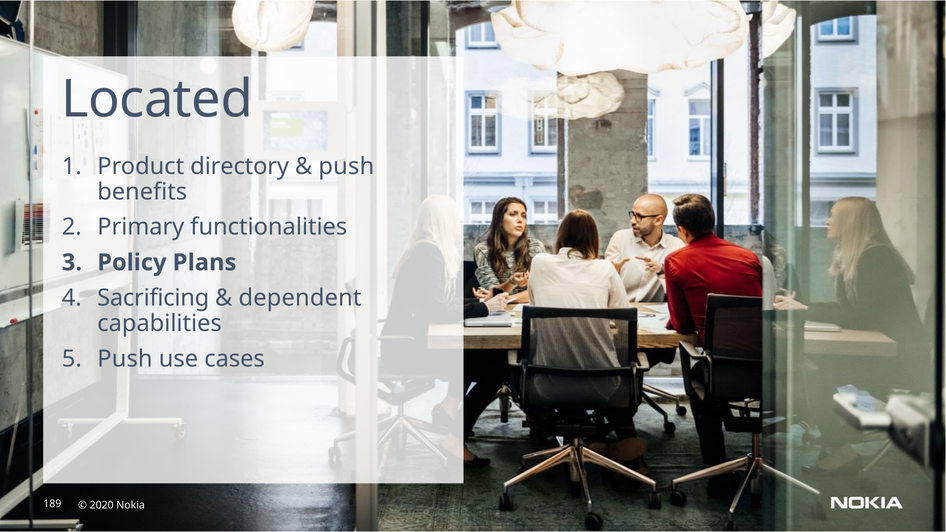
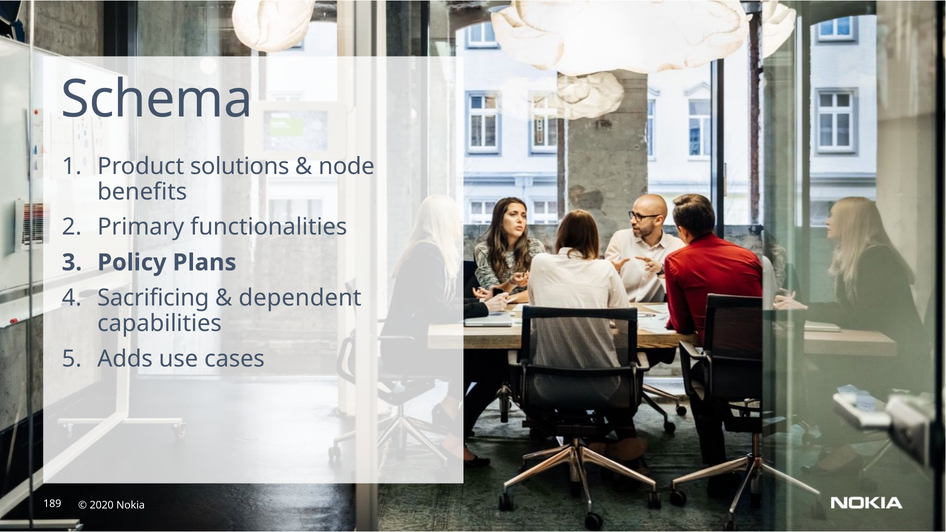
Located: Located -> Schema
directory: directory -> solutions
push at (346, 166): push -> node
Push at (125, 359): Push -> Adds
